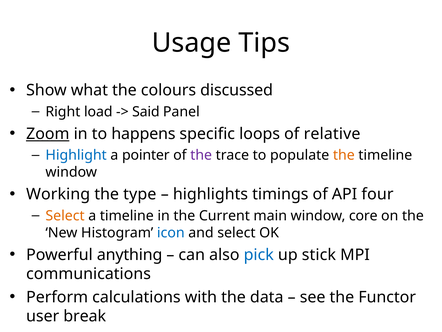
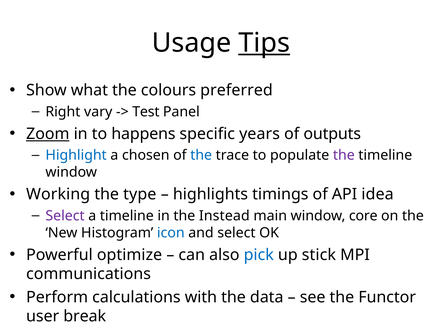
Tips underline: none -> present
discussed: discussed -> preferred
load: load -> vary
Said: Said -> Test
loops: loops -> years
relative: relative -> outputs
pointer: pointer -> chosen
the at (201, 155) colour: purple -> blue
the at (344, 155) colour: orange -> purple
four: four -> idea
Select at (65, 215) colour: orange -> purple
Current: Current -> Instead
anything: anything -> optimize
